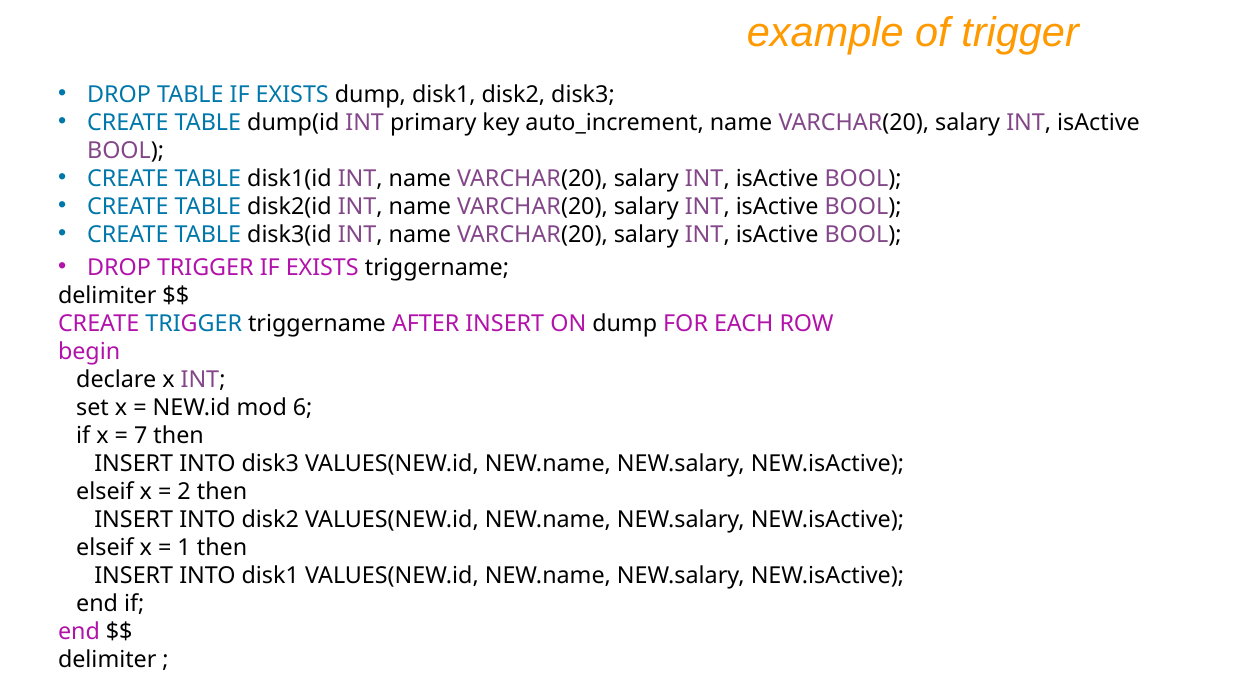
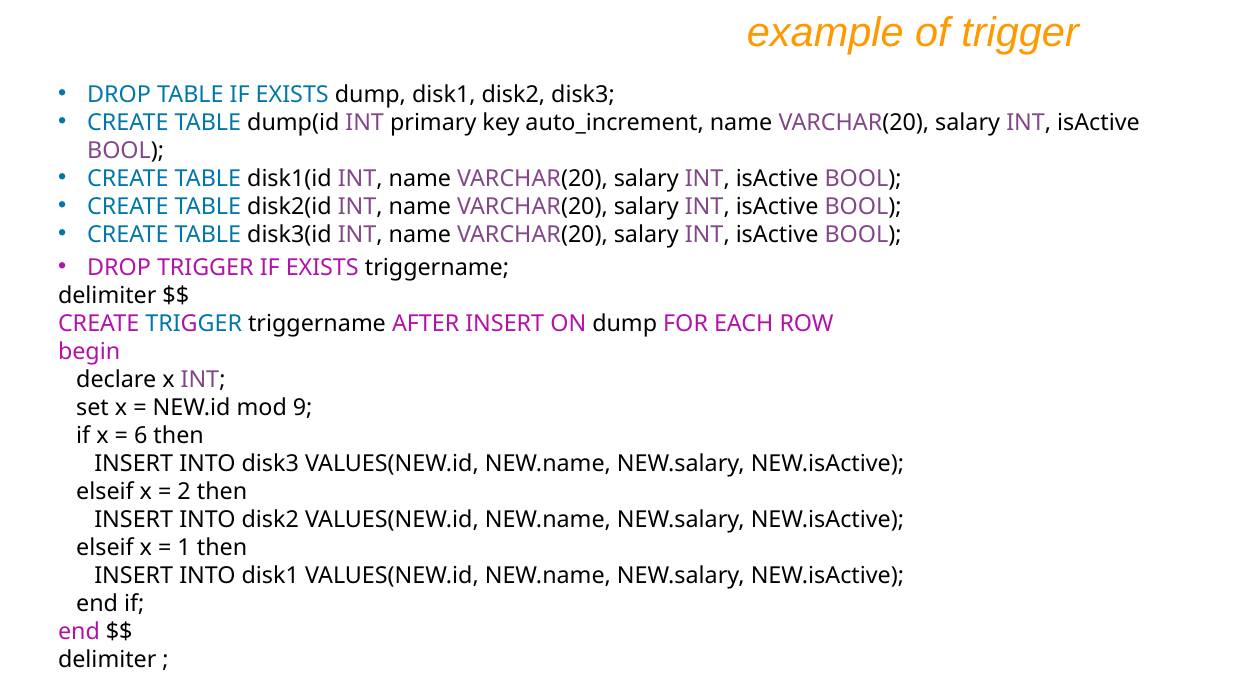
6: 6 -> 9
7: 7 -> 6
